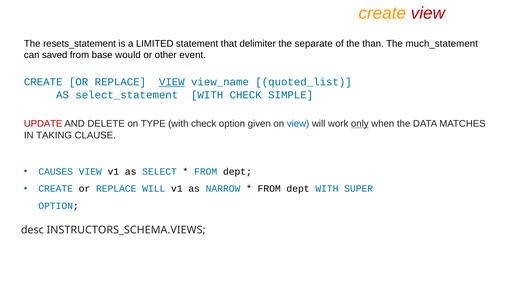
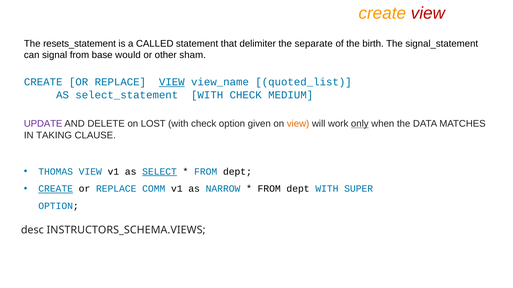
LIMITED: LIMITED -> CALLED
than: than -> birth
much_statement: much_statement -> signal_statement
saved: saved -> signal
event: event -> sham
SIMPLE: SIMPLE -> MEDIUM
UPDATE colour: red -> purple
TYPE: TYPE -> LOST
view at (298, 124) colour: blue -> orange
CAUSES: CAUSES -> THOMAS
SELECT underline: none -> present
CREATE at (56, 189) underline: none -> present
REPLACE WILL: WILL -> COMM
